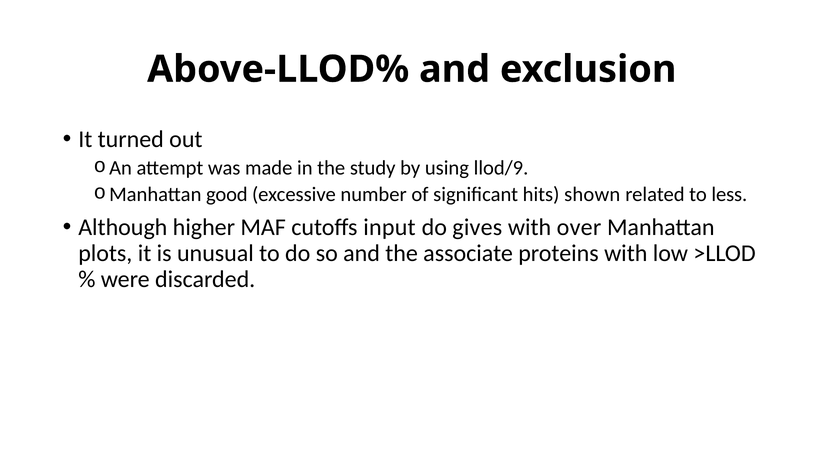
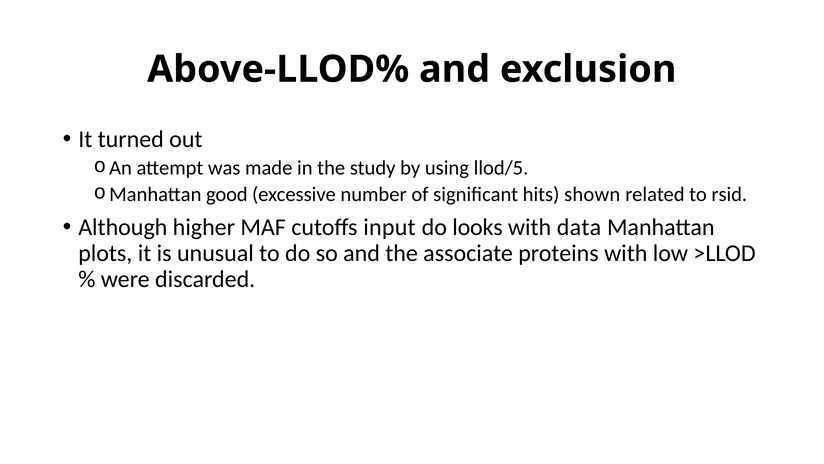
llod/9: llod/9 -> llod/5
less: less -> rsid
gives: gives -> looks
over: over -> data
